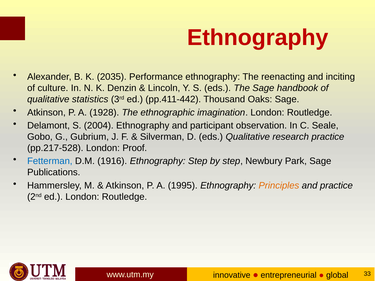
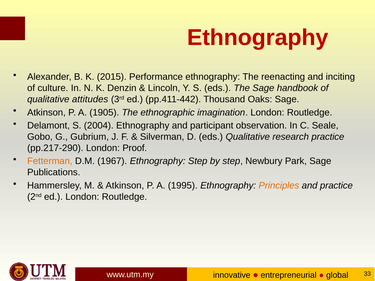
2035: 2035 -> 2015
statistics: statistics -> attitudes
1928: 1928 -> 1905
pp.217-528: pp.217-528 -> pp.217-290
Fetterman colour: blue -> orange
1916: 1916 -> 1967
